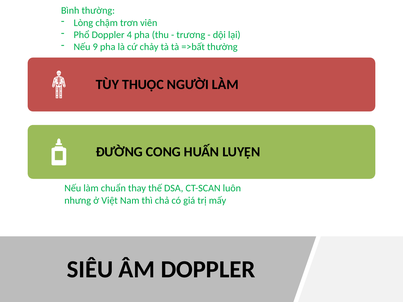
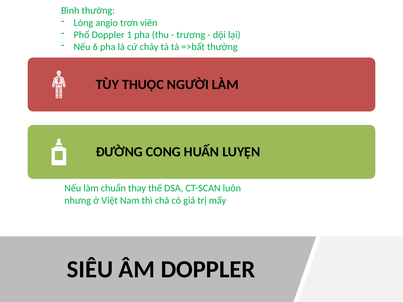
chậm: chậm -> angio
4: 4 -> 1
9: 9 -> 6
